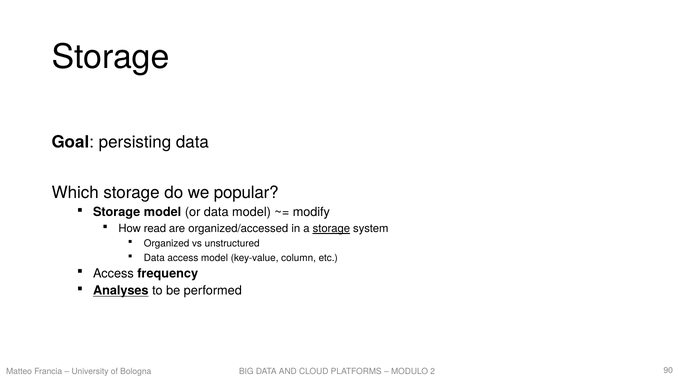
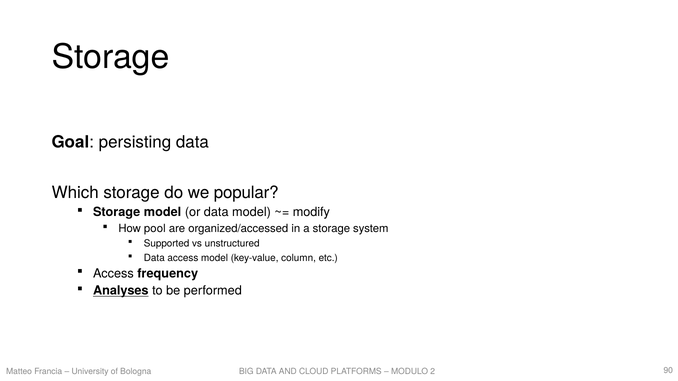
read: read -> pool
storage at (331, 229) underline: present -> none
Organized: Organized -> Supported
